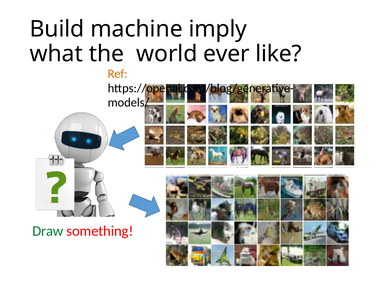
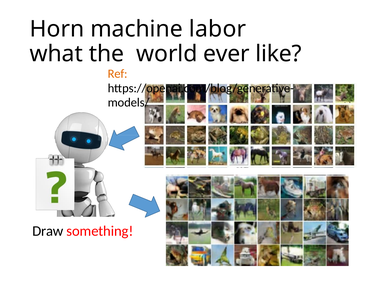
Build: Build -> Horn
imply: imply -> labor
Draw colour: green -> black
